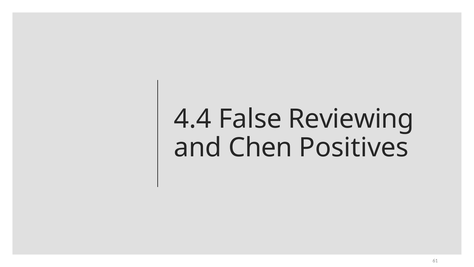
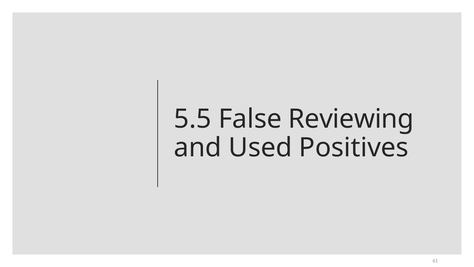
4.4: 4.4 -> 5.5
Chen: Chen -> Used
